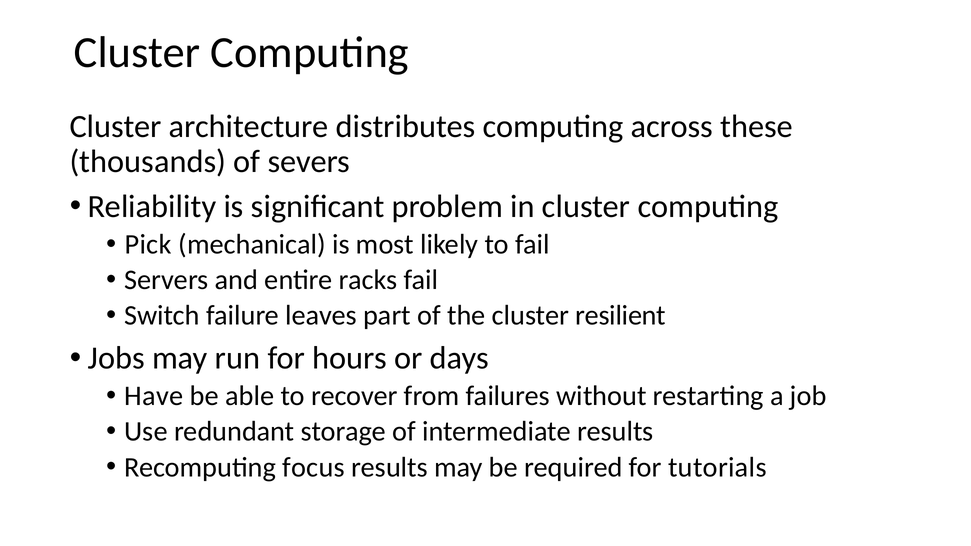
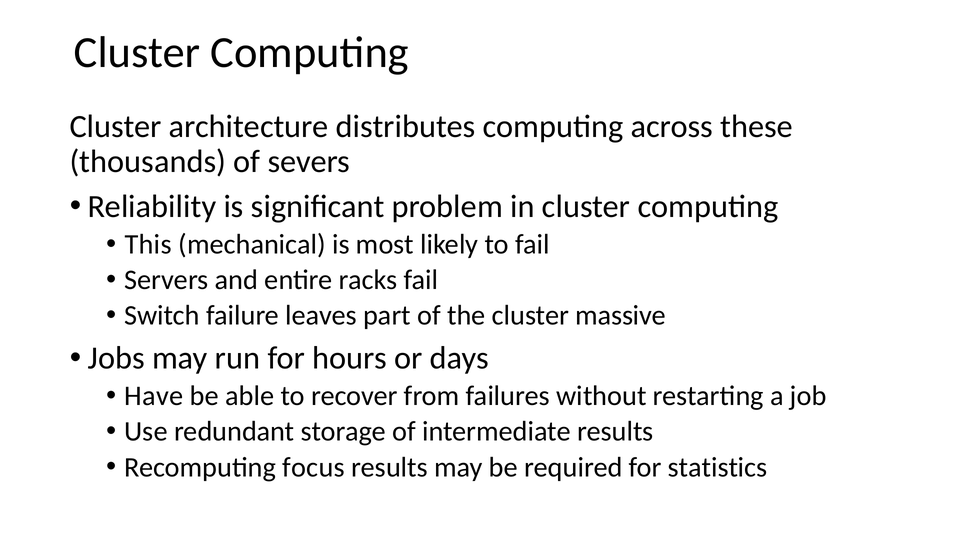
Pick: Pick -> This
resilient: resilient -> massive
tutorials: tutorials -> statistics
